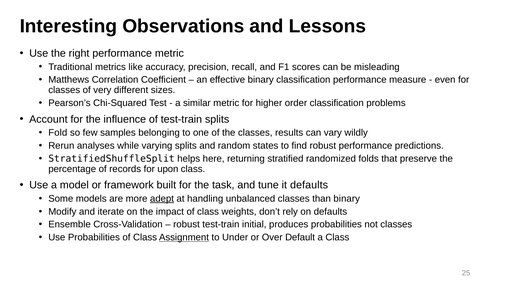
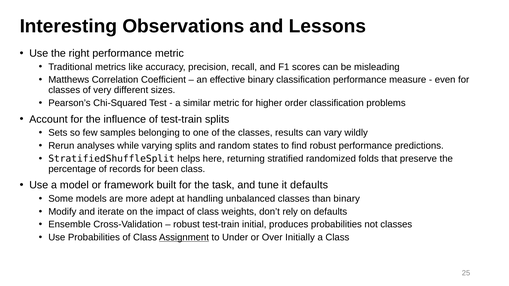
Fold: Fold -> Sets
upon: upon -> been
adept underline: present -> none
Default: Default -> Initially
